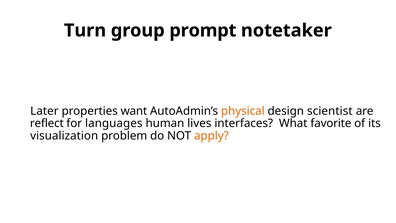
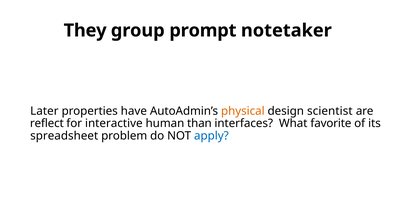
Turn: Turn -> They
want: want -> have
languages: languages -> interactive
lives: lives -> than
visualization: visualization -> spreadsheet
apply colour: orange -> blue
